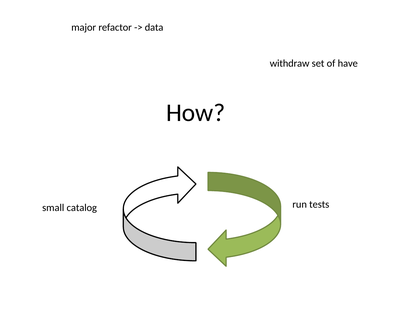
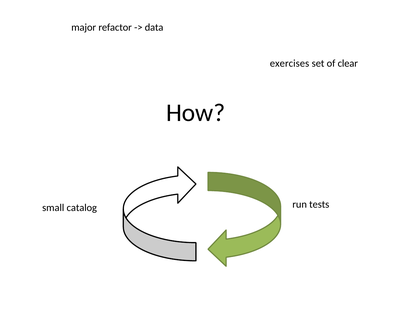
withdraw: withdraw -> exercises
have: have -> clear
